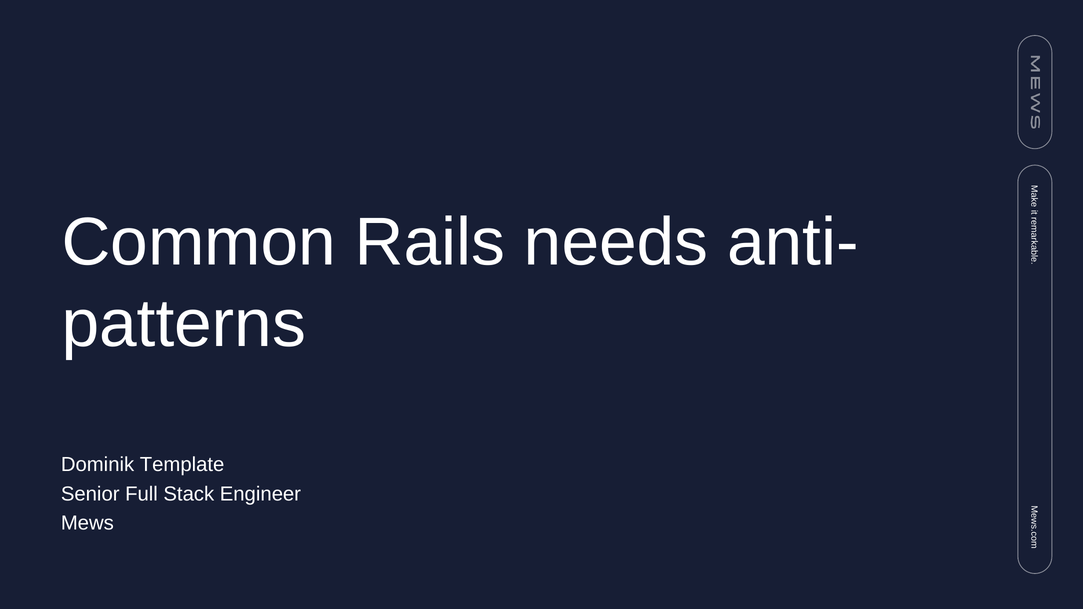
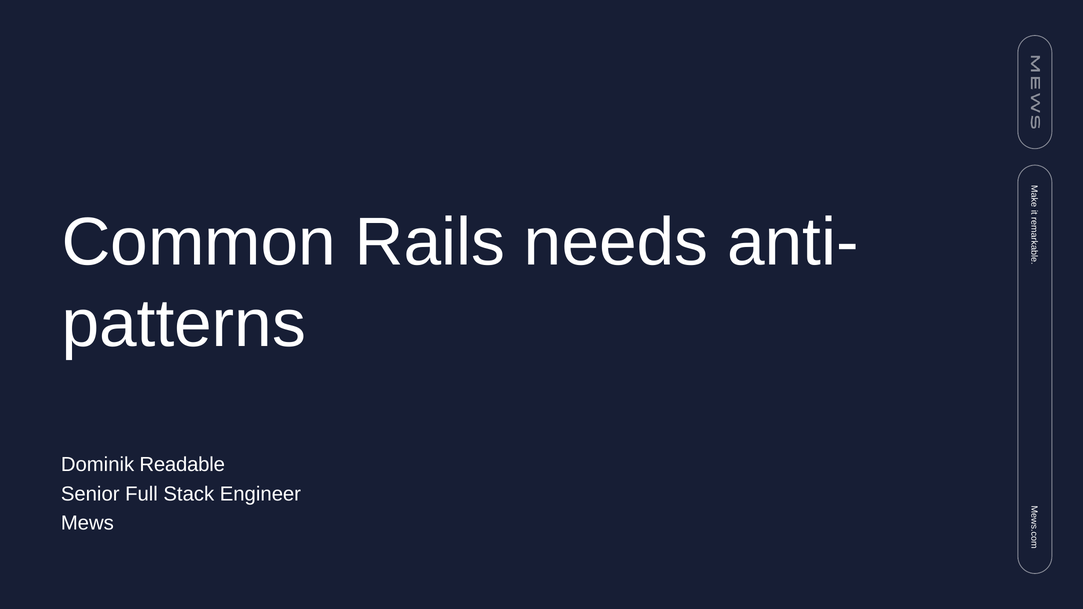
Template: Template -> Readable
